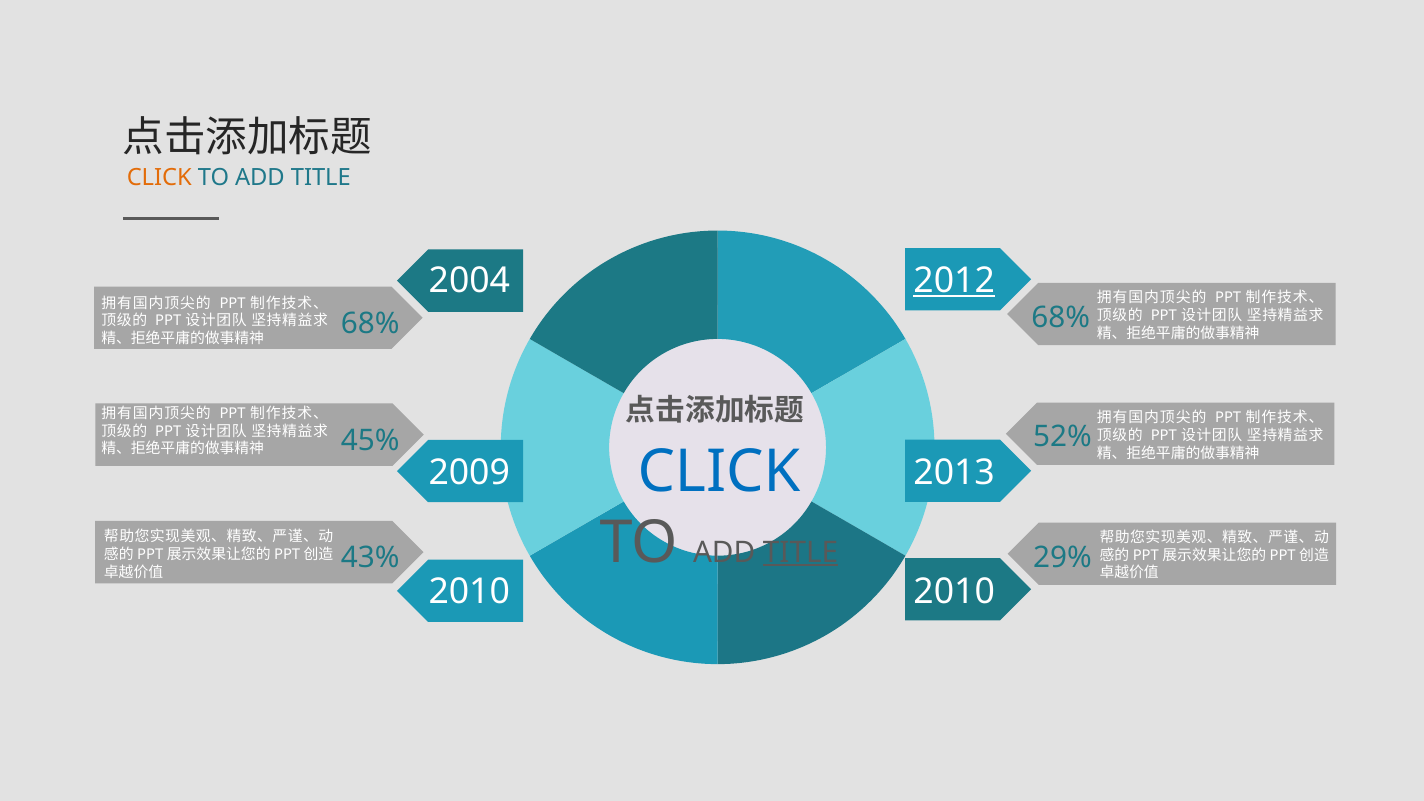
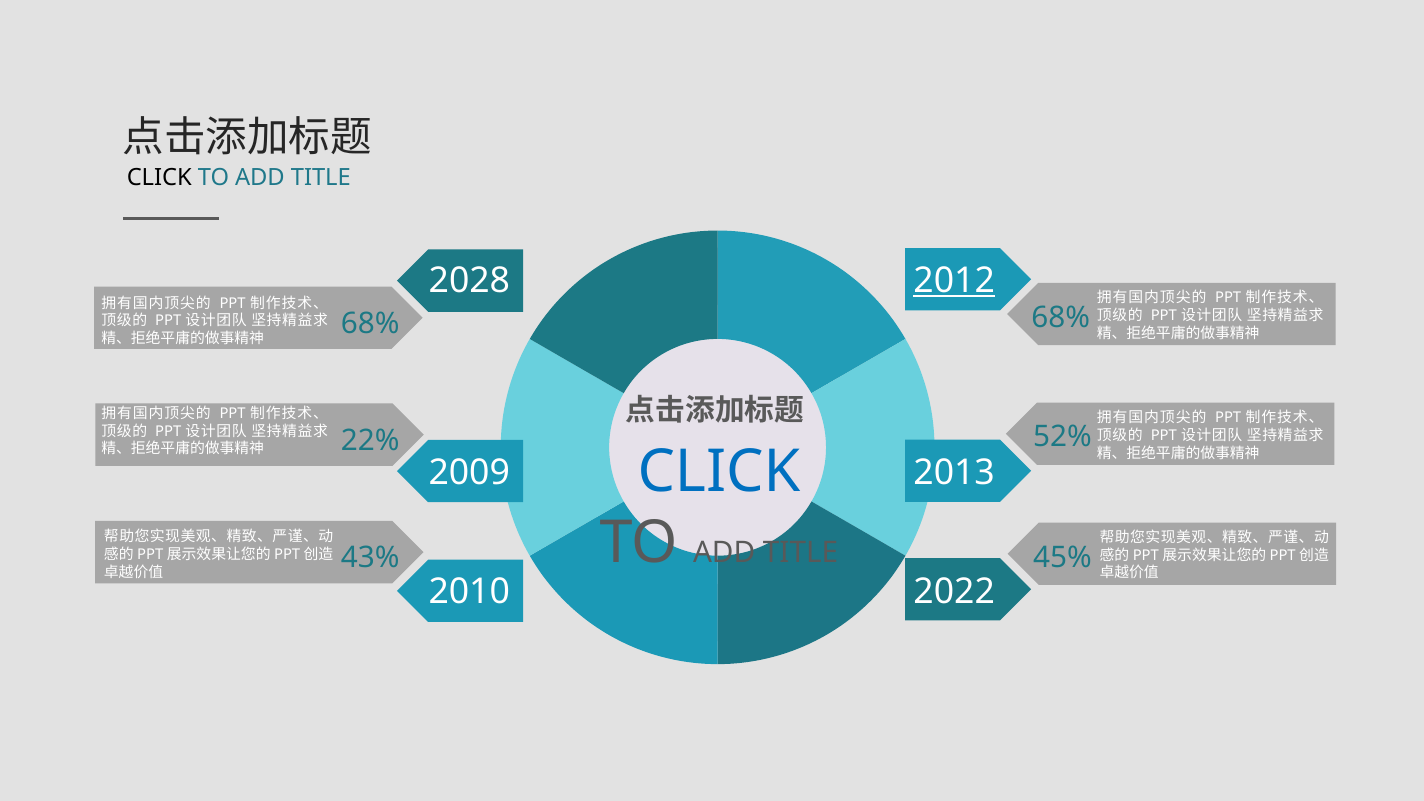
CLICK at (159, 178) colour: orange -> black
2004: 2004 -> 2028
45%: 45% -> 22%
TITLE at (801, 553) underline: present -> none
29%: 29% -> 45%
2010 at (954, 592): 2010 -> 2022
